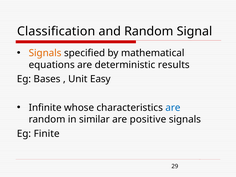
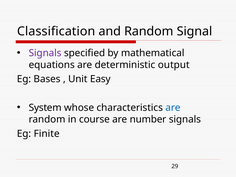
Signals at (45, 53) colour: orange -> purple
results: results -> output
Infinite: Infinite -> System
similar: similar -> course
positive: positive -> number
